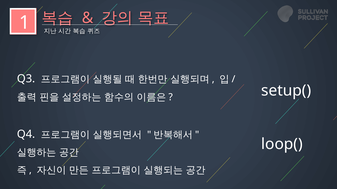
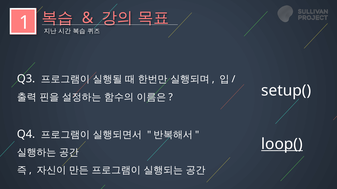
loop( underline: none -> present
